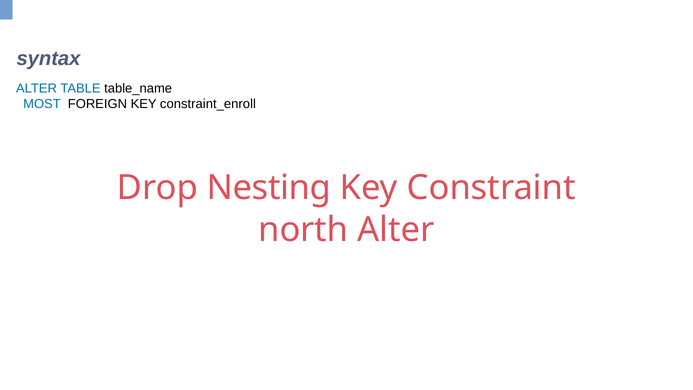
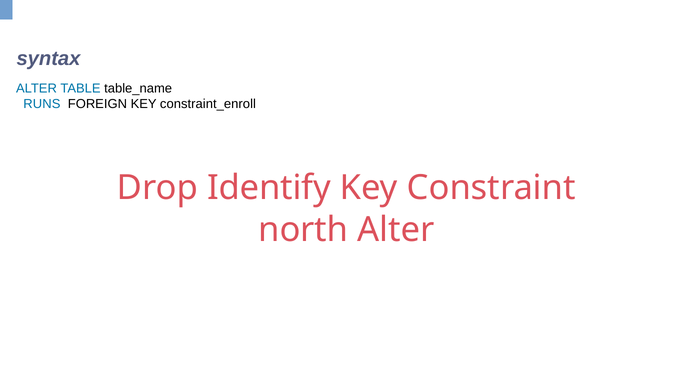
MOST: MOST -> RUNS
Nesting: Nesting -> Identify
